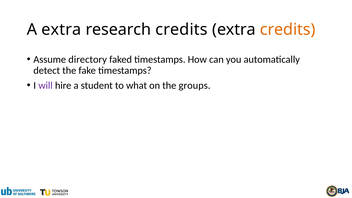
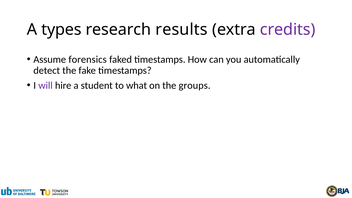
A extra: extra -> types
research credits: credits -> results
credits at (288, 30) colour: orange -> purple
directory: directory -> forensics
